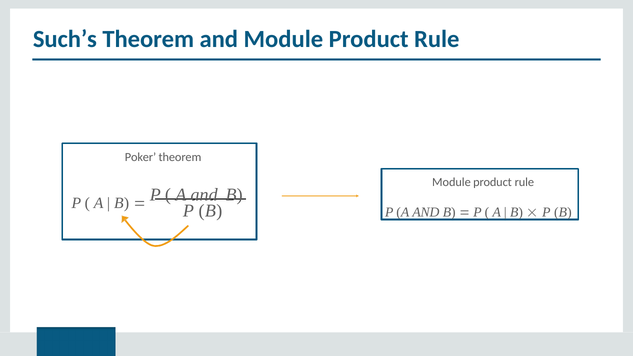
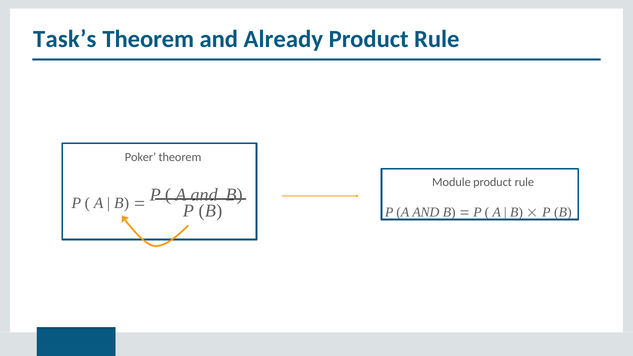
Such’s: Such’s -> Task’s
and Module: Module -> Already
